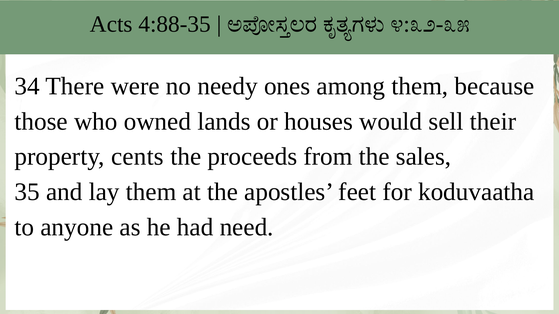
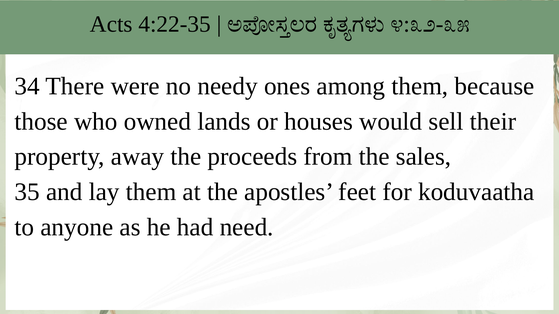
4:88-35: 4:88-35 -> 4:22-35
cents: cents -> away
